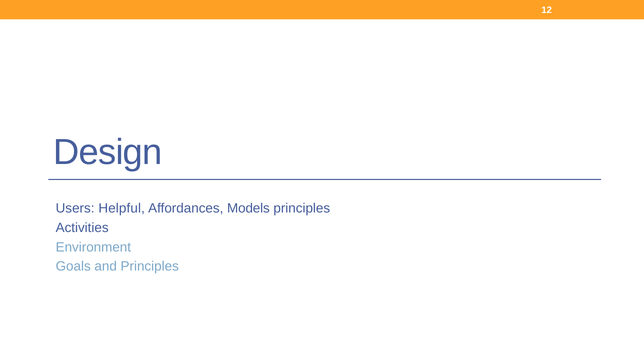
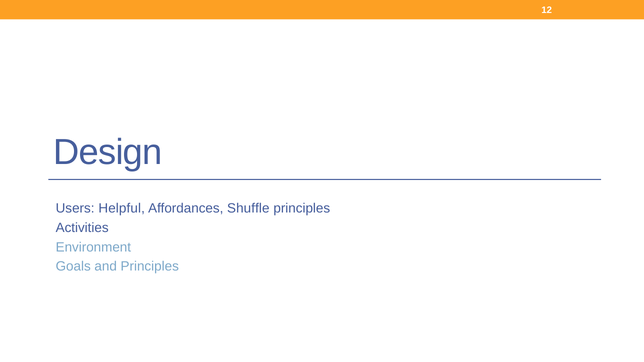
Models: Models -> Shuffle
